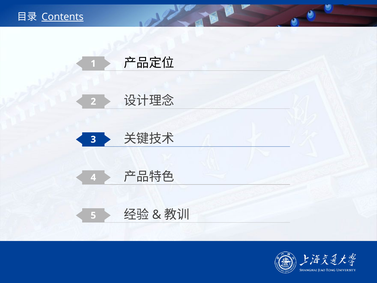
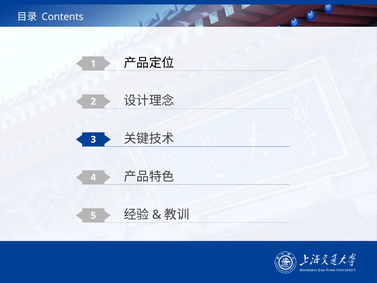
Contents underline: present -> none
